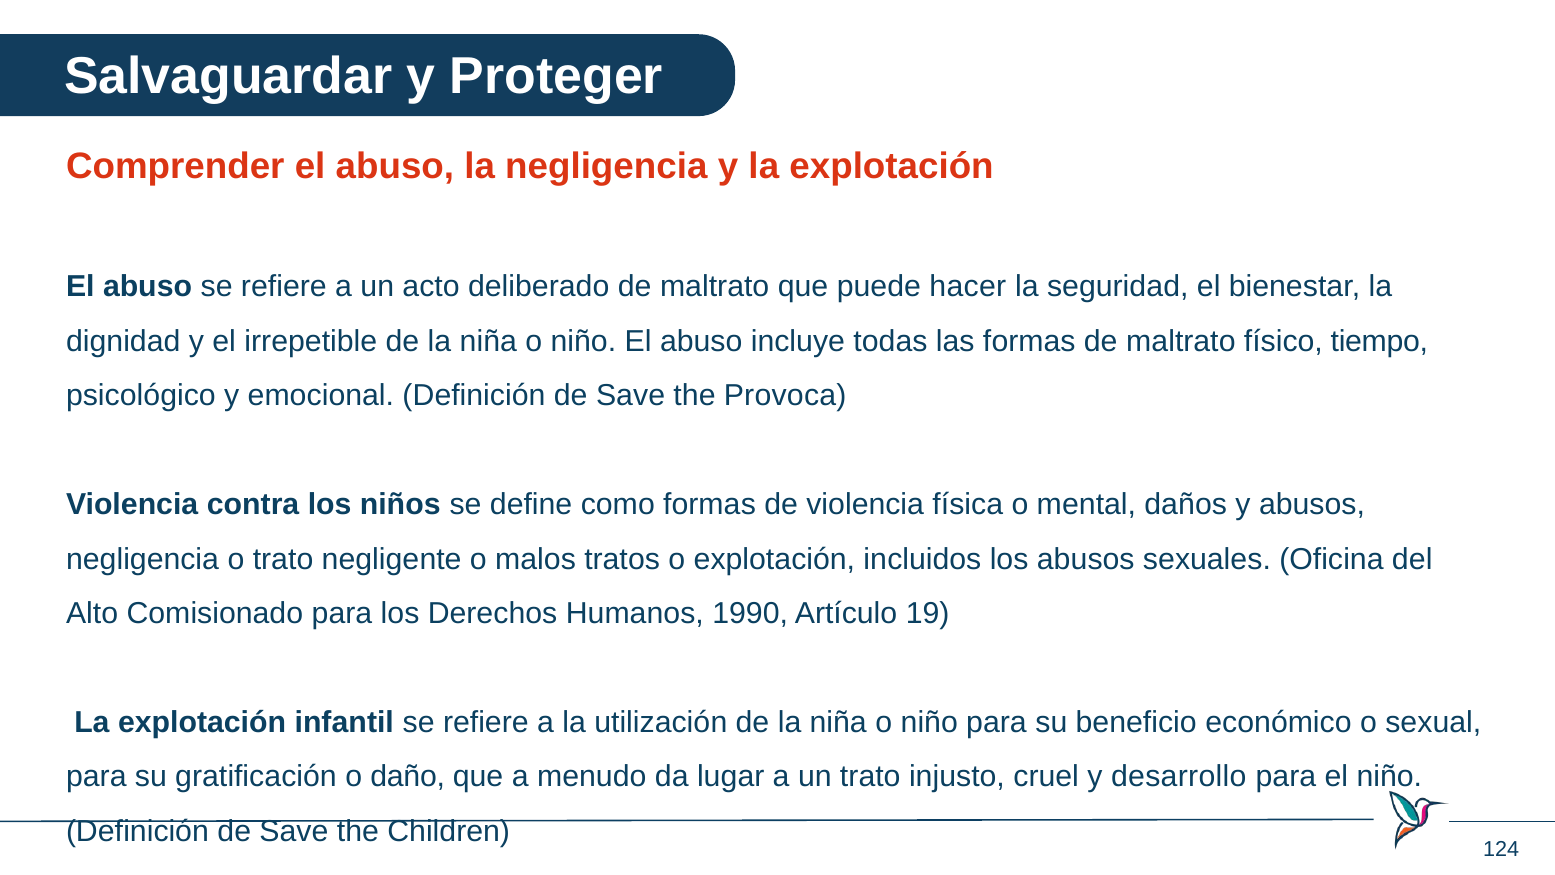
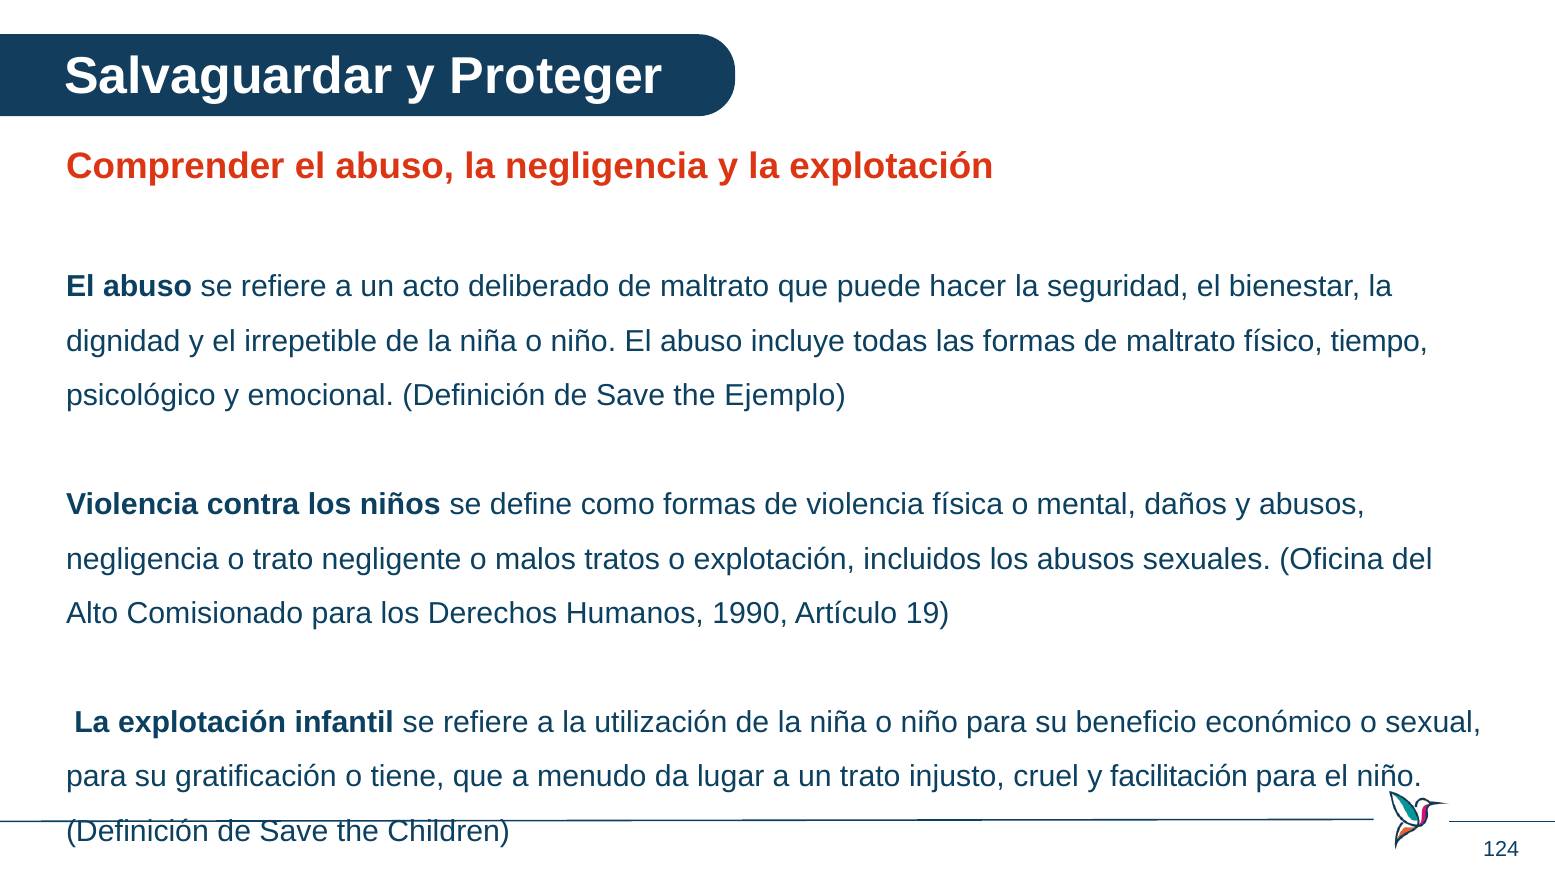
Provoca: Provoca -> Ejemplo
daño: daño -> tiene
desarrollo: desarrollo -> facilitación
